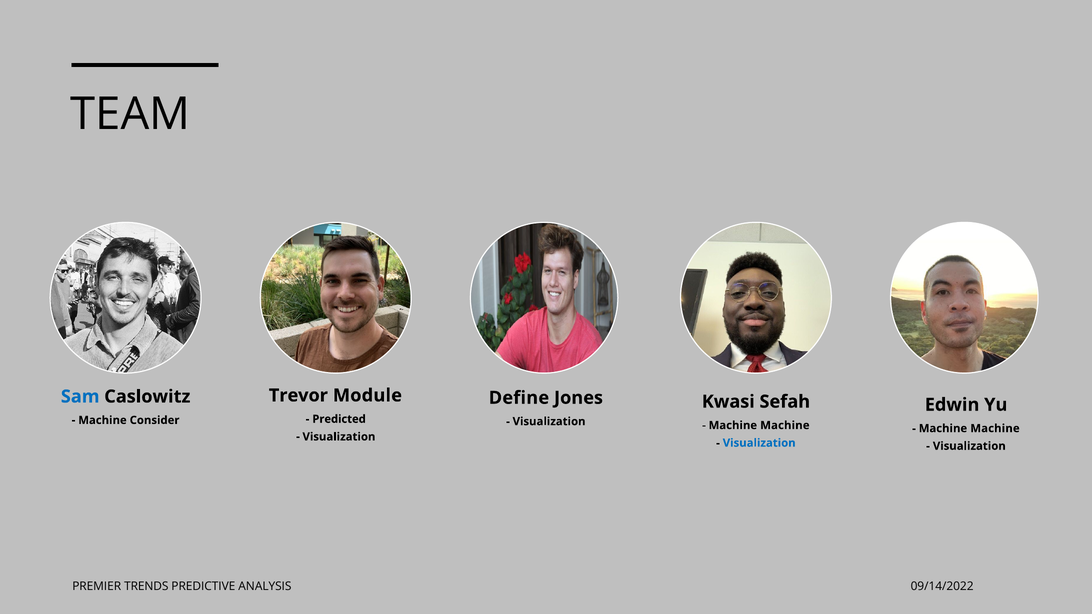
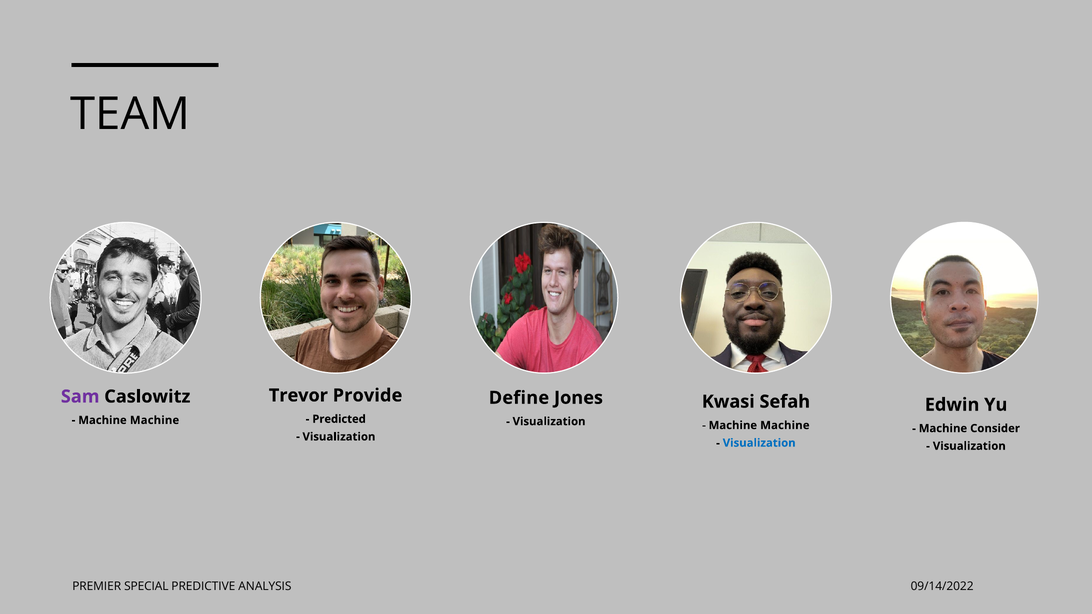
Module: Module -> Provide
Sam colour: blue -> purple
Consider at (155, 420): Consider -> Machine
Machine at (995, 429): Machine -> Consider
TRENDS: TRENDS -> SPECIAL
